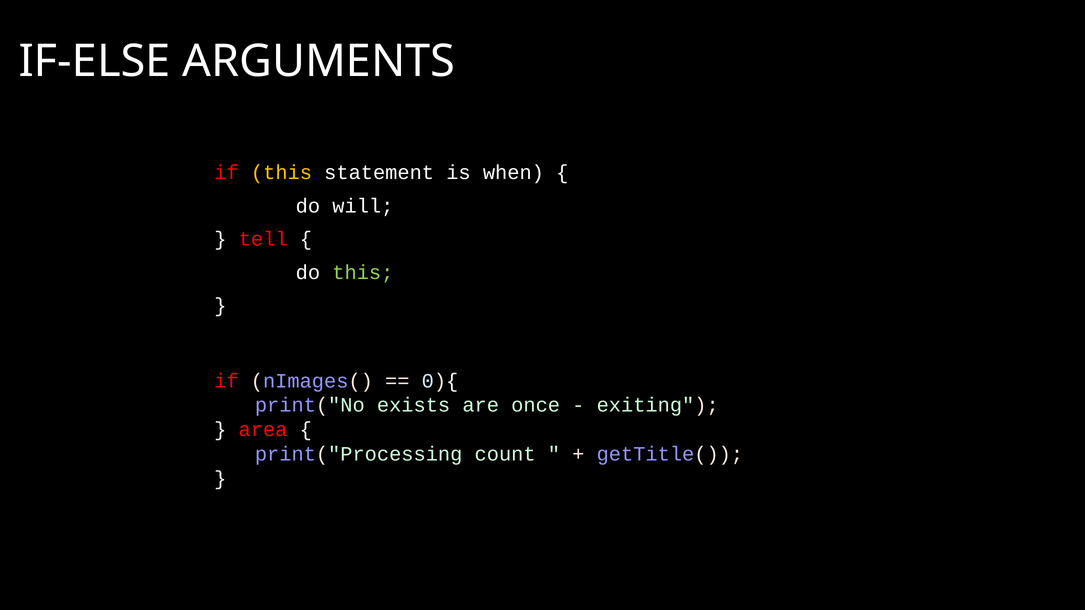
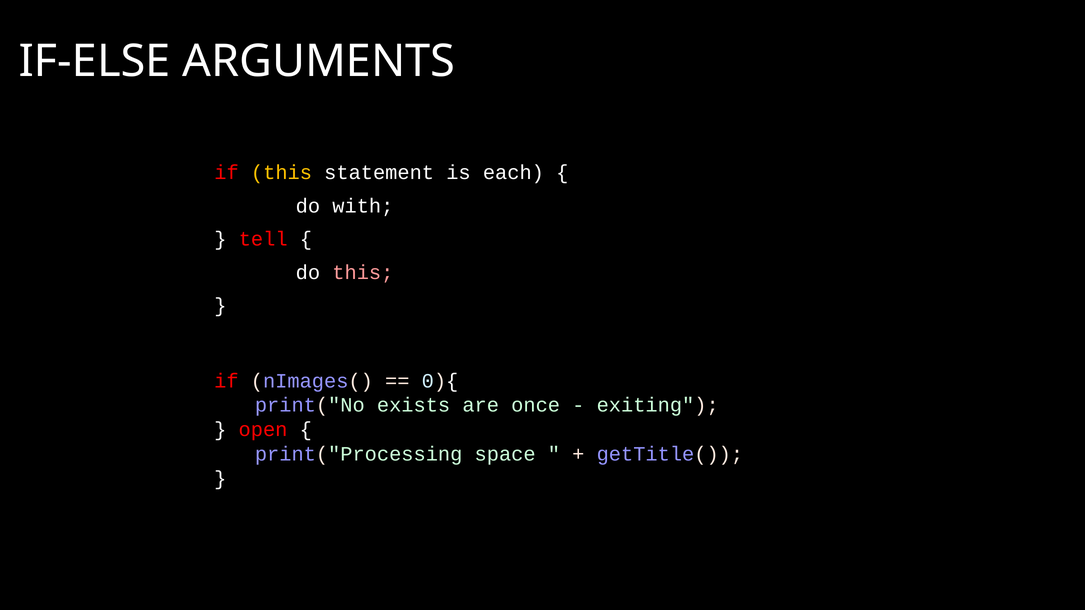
when: when -> each
will: will -> with
this at (363, 273) colour: light green -> pink
area: area -> open
count: count -> space
